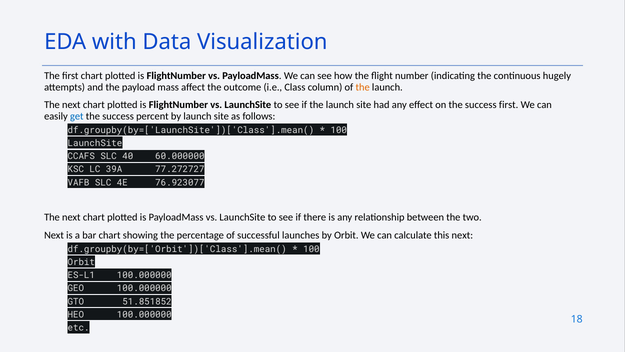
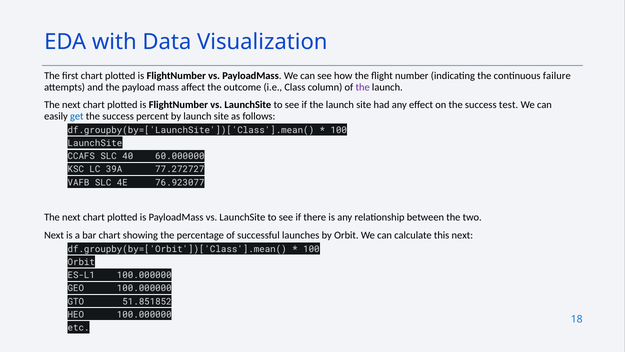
hugely: hugely -> failure
the at (363, 87) colour: orange -> purple
success first: first -> test
